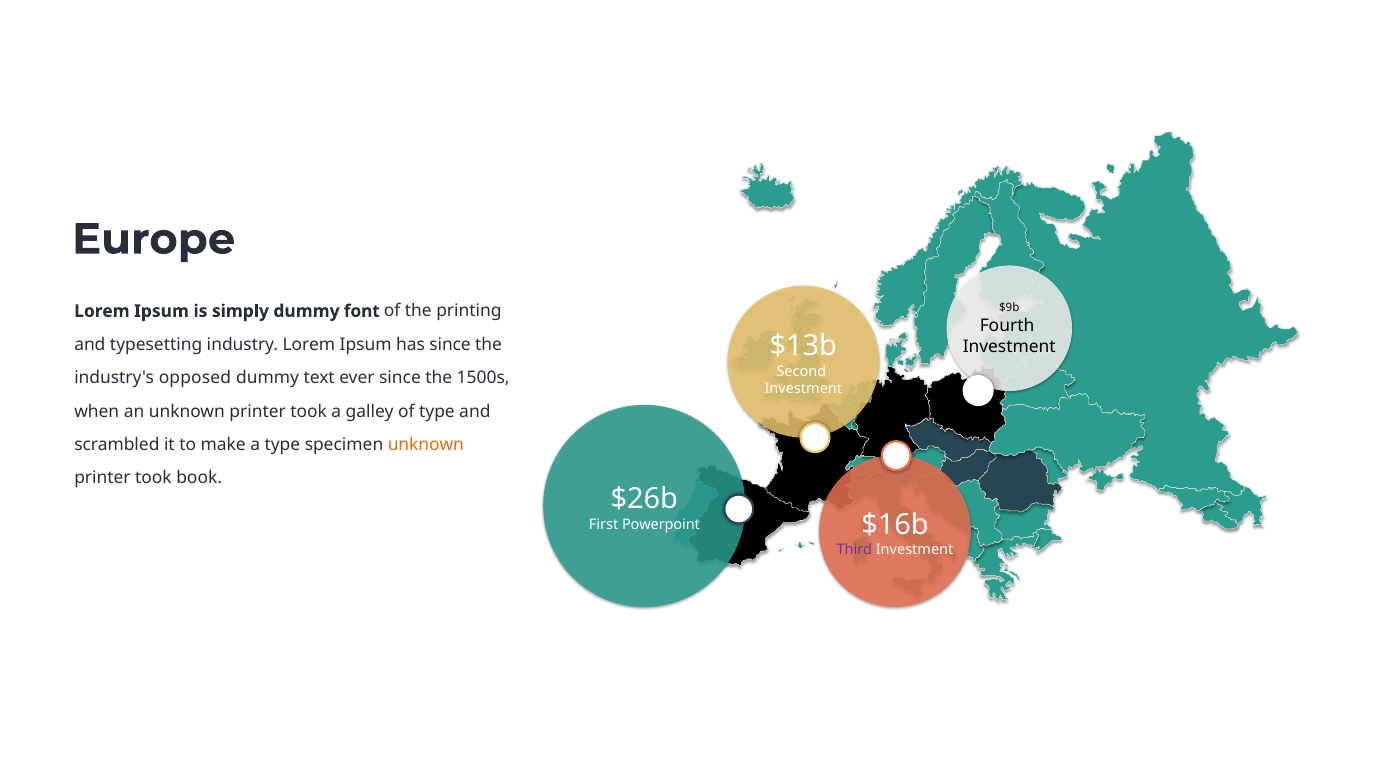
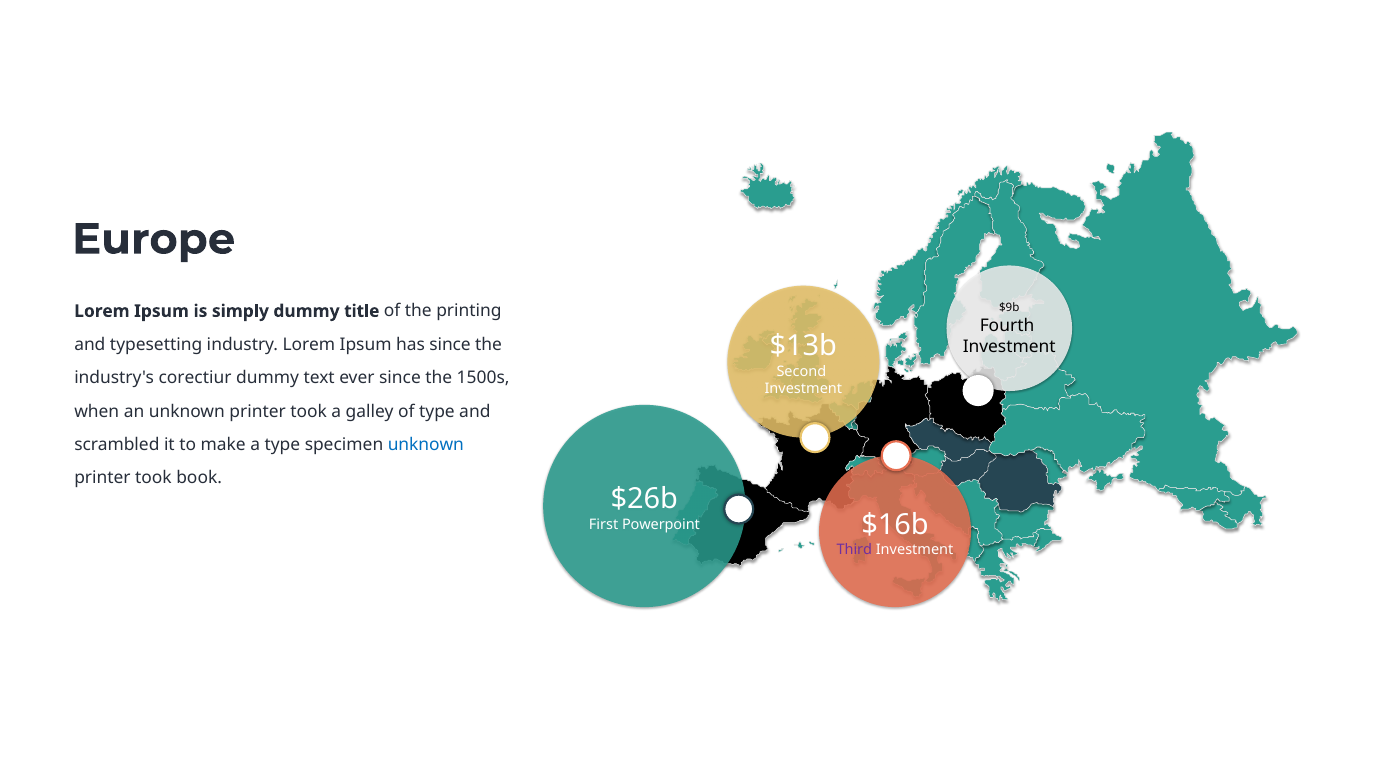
font: font -> title
opposed: opposed -> corectiur
unknown at (426, 445) colour: orange -> blue
